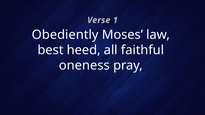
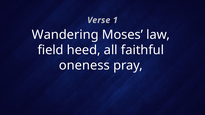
Obediently: Obediently -> Wandering
best: best -> field
